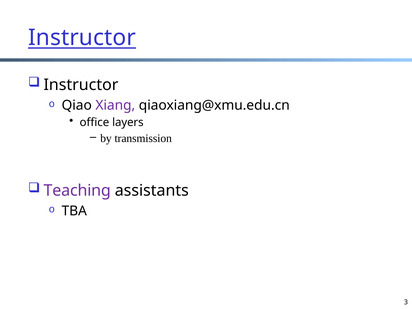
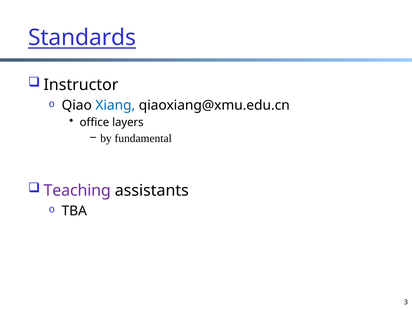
Instructor at (82, 38): Instructor -> Standards
Xiang colour: purple -> blue
transmission: transmission -> fundamental
